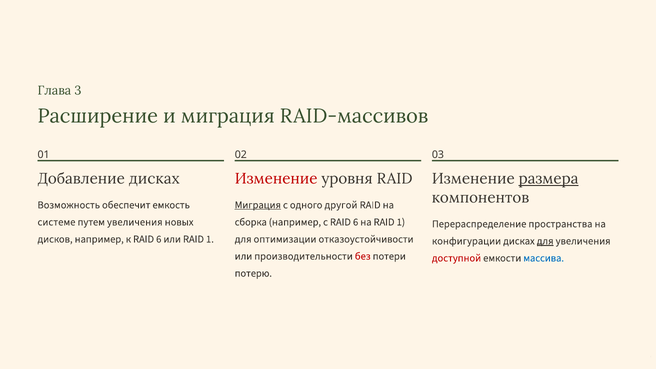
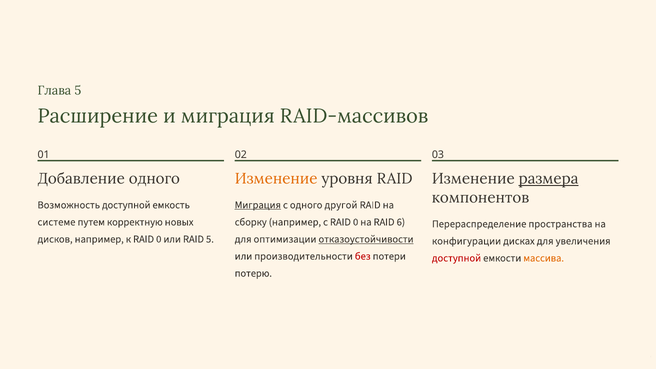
Глава 3: 3 -> 5
Добавление дисках: дисках -> одного
Изменение at (276, 179) colour: red -> orange
Возможность обеспечит: обеспечит -> доступной
путем увеличения: увеличения -> корректную
сборка: сборка -> сборку
с RAID 6: 6 -> 0
на RAID 1: 1 -> 6
к RAID 6: 6 -> 0
или RAID 1: 1 -> 5
отказоустойчивости underline: none -> present
для at (545, 241) underline: present -> none
массива colour: blue -> orange
